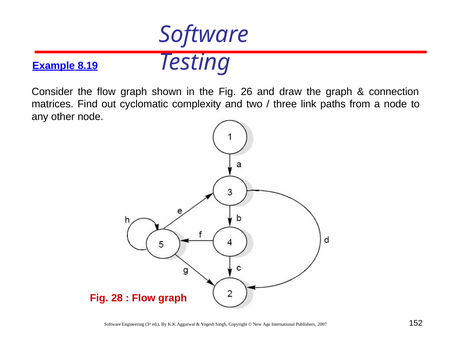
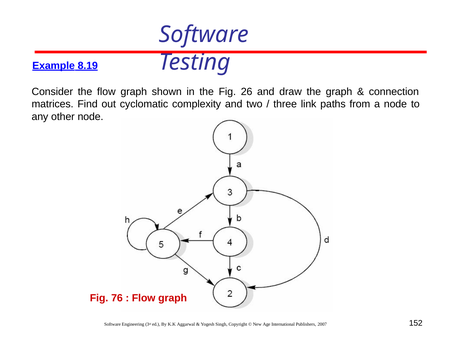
28: 28 -> 76
